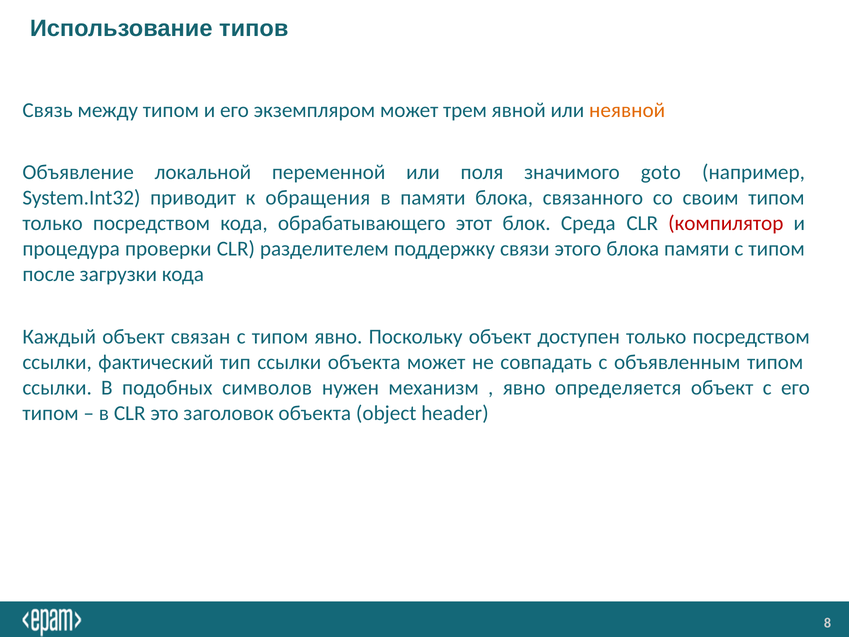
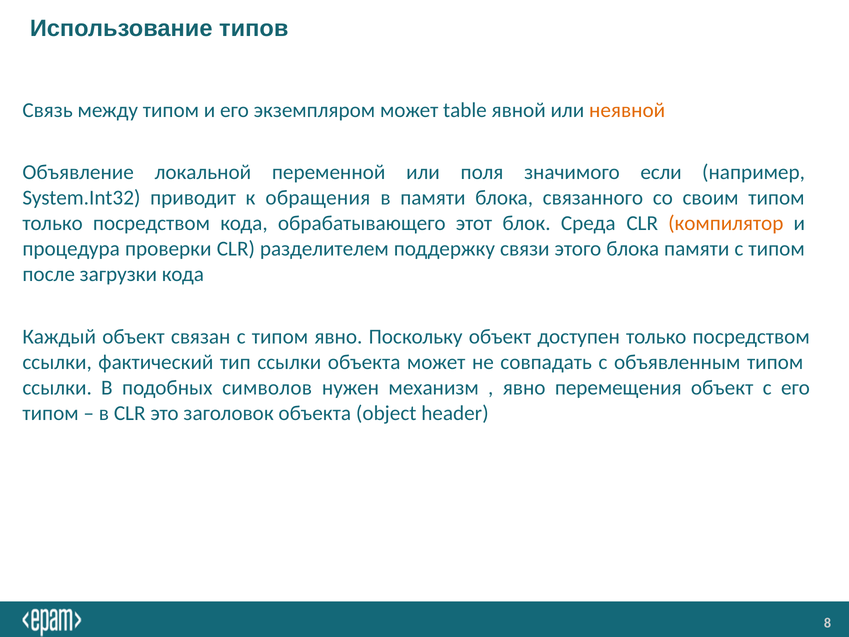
трем: трем -> table
goto: goto -> если
компилятор colour: red -> orange
определяется: определяется -> перемещения
